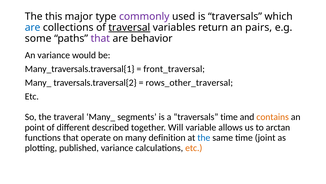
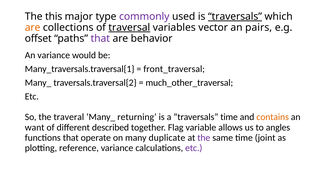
traversals at (235, 16) underline: none -> present
are at (33, 27) colour: blue -> orange
return: return -> vector
some: some -> offset
rows_other_traversal: rows_other_traversal -> much_other_traversal
segments: segments -> returning
point: point -> want
Will: Will -> Flag
arctan: arctan -> angles
definition: definition -> duplicate
the at (204, 137) colour: blue -> purple
published: published -> reference
etc at (194, 147) colour: orange -> purple
